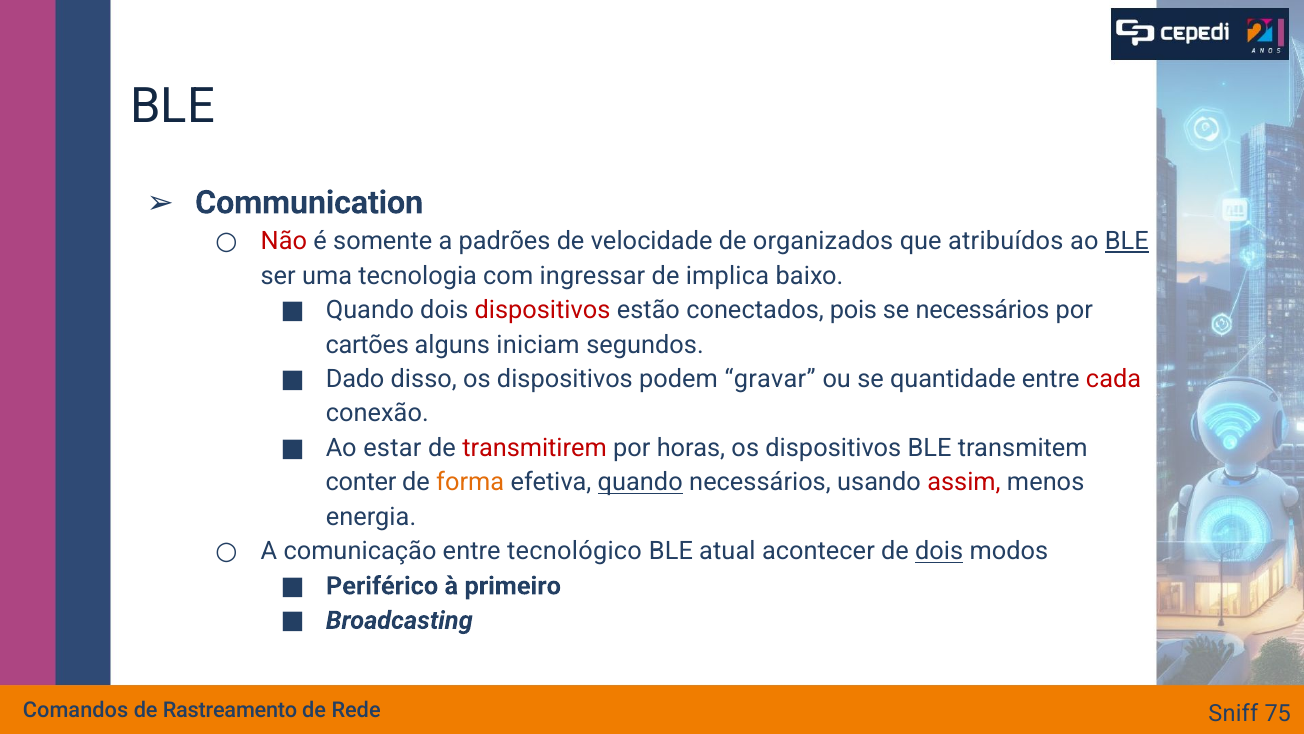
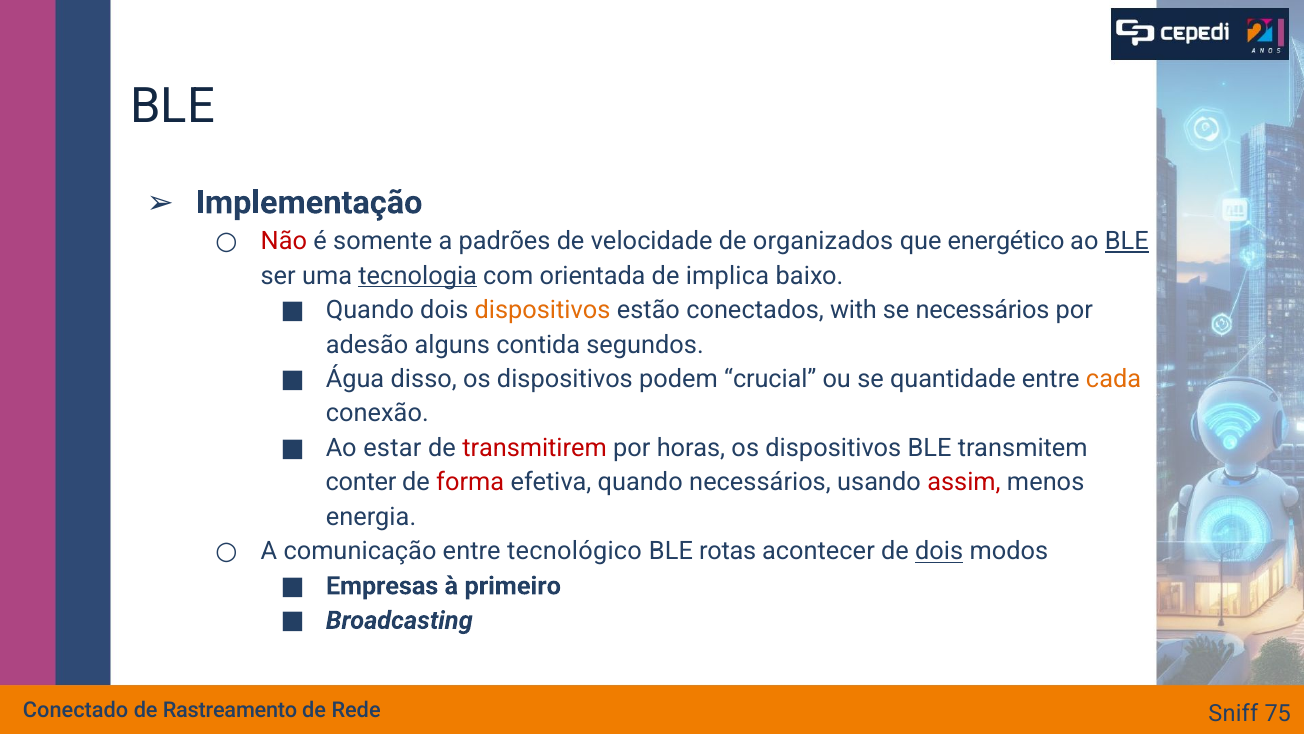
Communication: Communication -> Implementação
atribuídos: atribuídos -> energético
tecnologia underline: none -> present
ingressar: ingressar -> orientada
dispositivos at (543, 310) colour: red -> orange
pois: pois -> with
cartões: cartões -> adesão
iniciam: iniciam -> contida
Dado: Dado -> Água
gravar: gravar -> crucial
cada colour: red -> orange
forma colour: orange -> red
quando at (640, 482) underline: present -> none
atual: atual -> rotas
Periférico: Periférico -> Empresas
Comandos: Comandos -> Conectado
